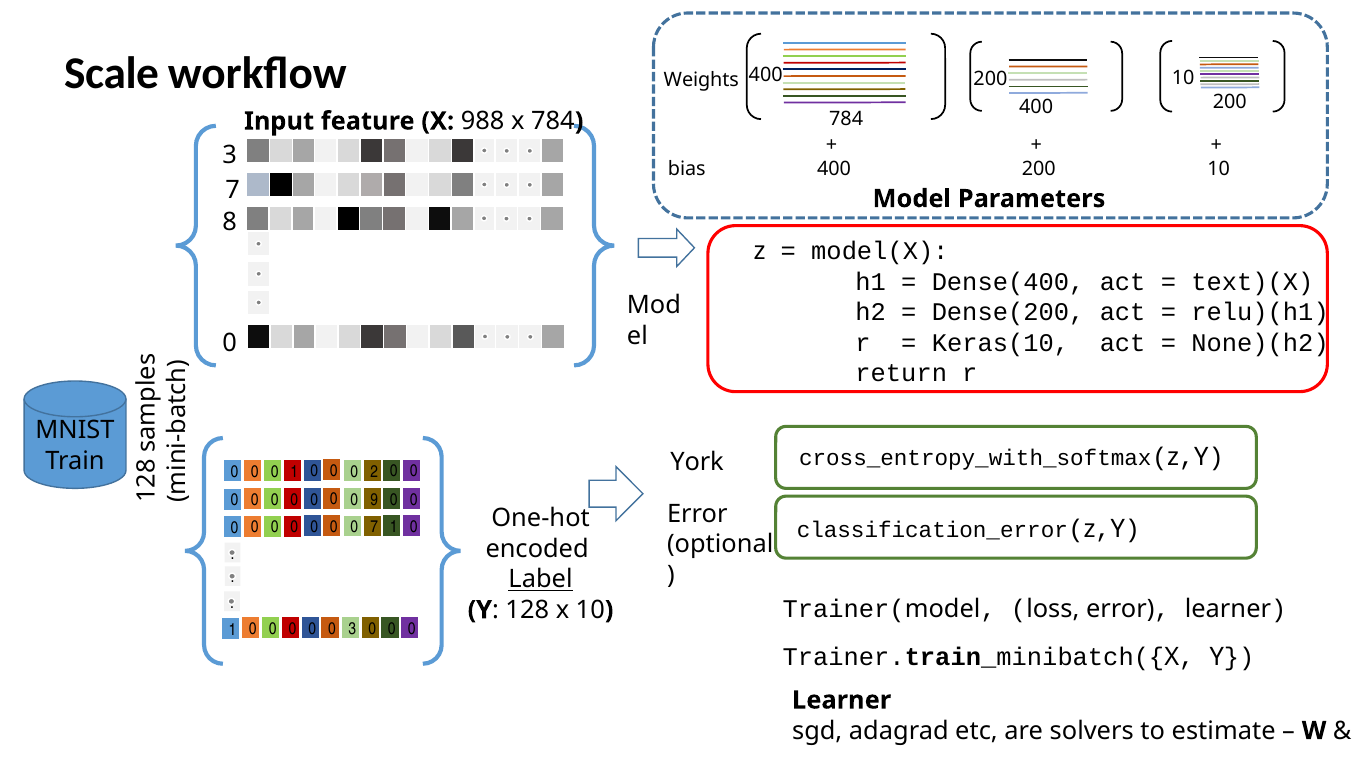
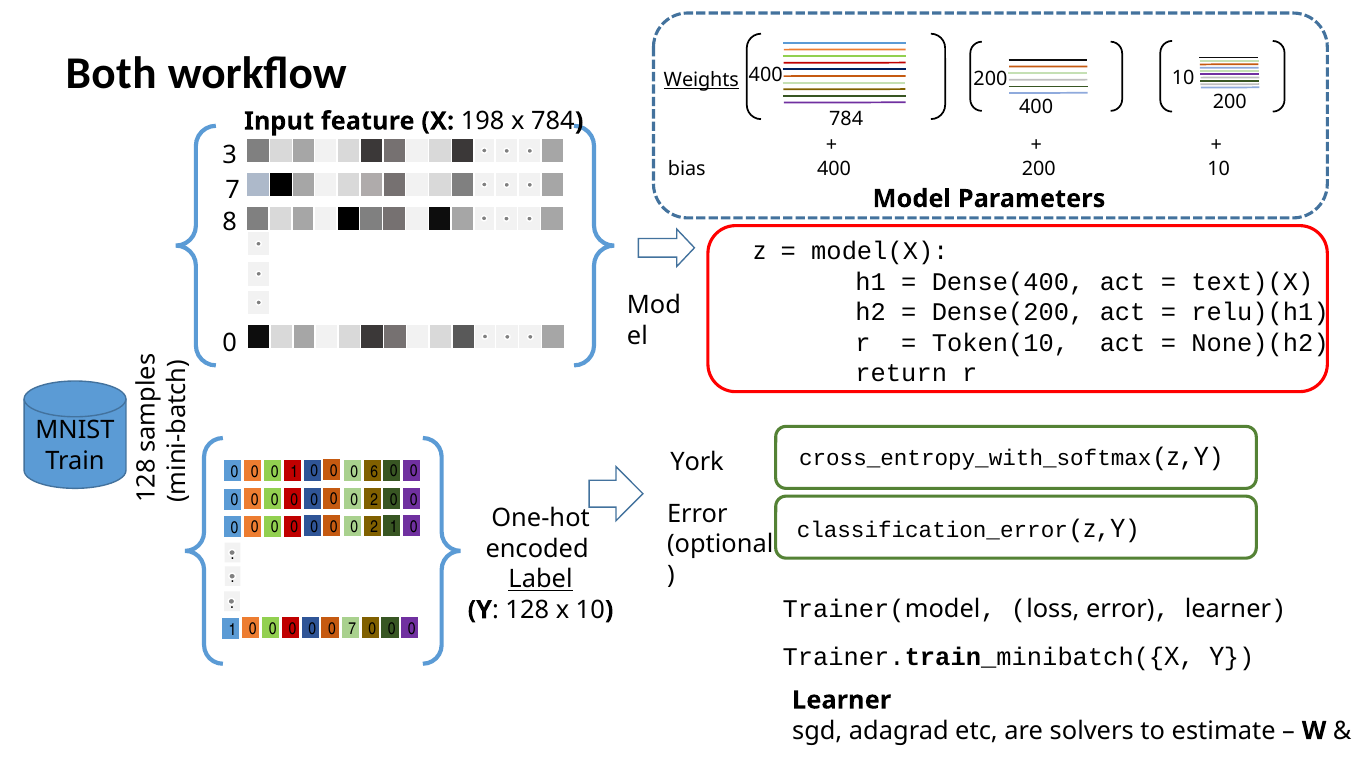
Scale: Scale -> Both
Weights underline: none -> present
988: 988 -> 198
Keras(10: Keras(10 -> Token(10
0 2: 2 -> 6
9 at (374, 499): 9 -> 2
7 at (374, 527): 7 -> 2
0 3: 3 -> 7
